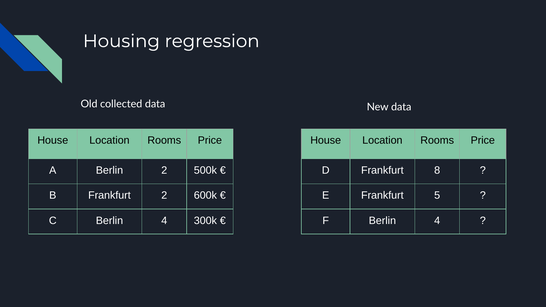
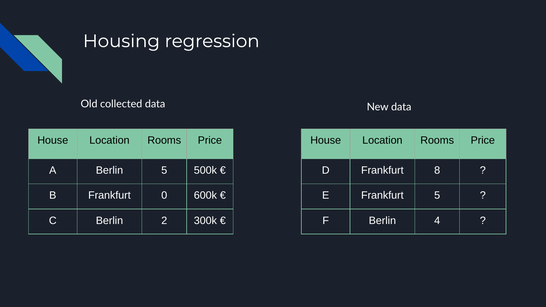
Berlin 2: 2 -> 5
Frankfurt 2: 2 -> 0
C Berlin 4: 4 -> 2
